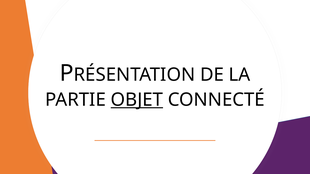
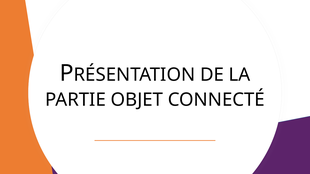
OBJET underline: present -> none
